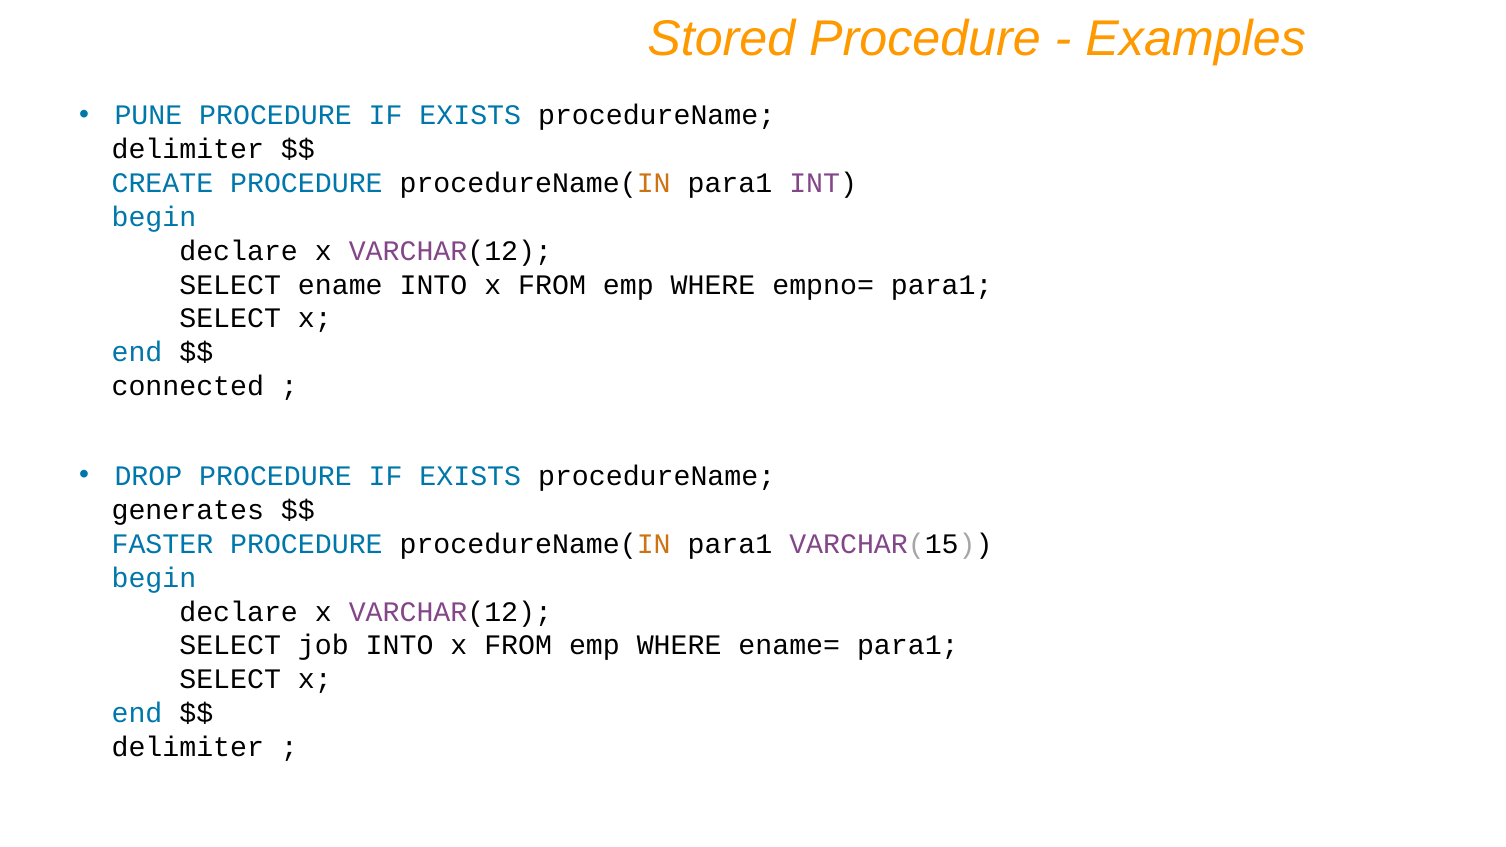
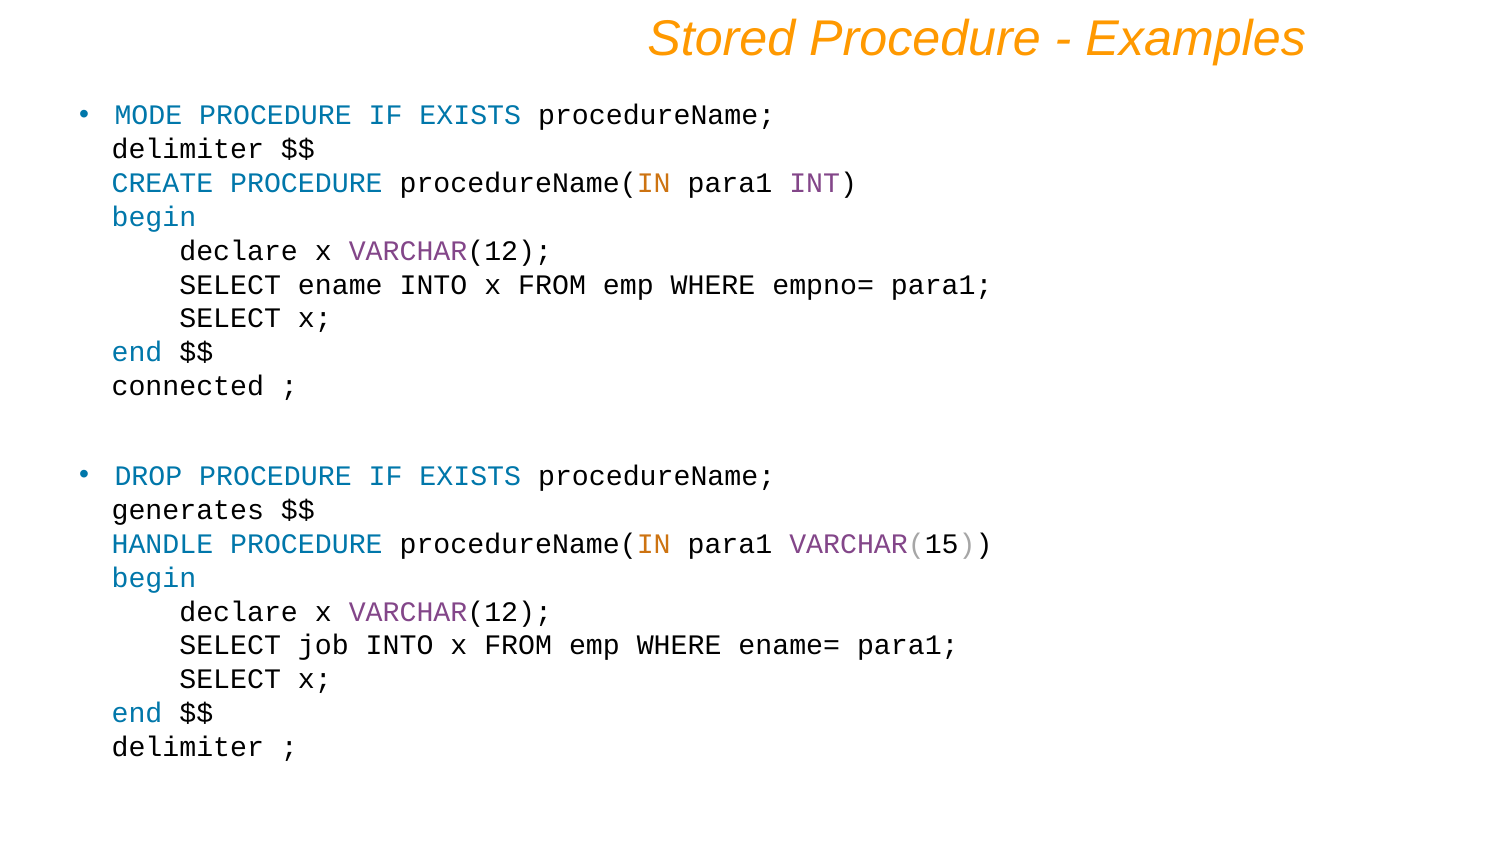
PUNE: PUNE -> MODE
FASTER: FASTER -> HANDLE
